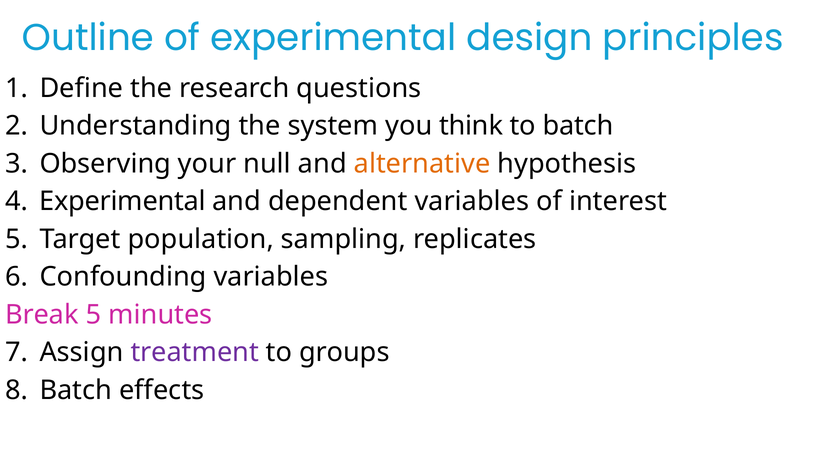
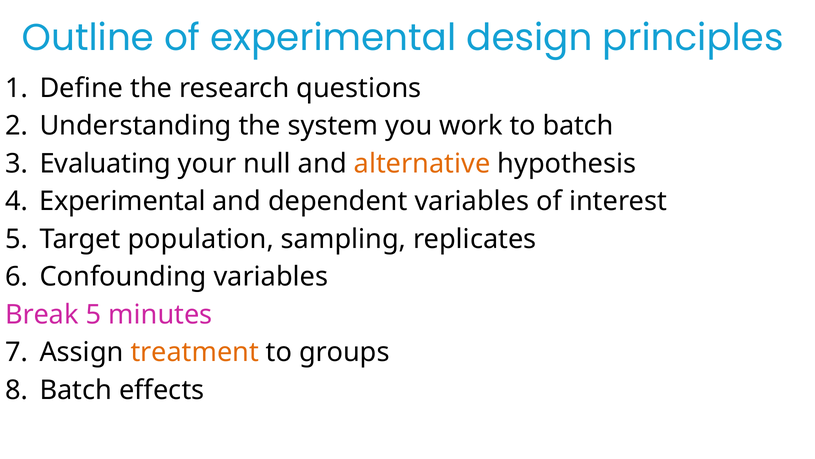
think: think -> work
Observing: Observing -> Evaluating
treatment colour: purple -> orange
